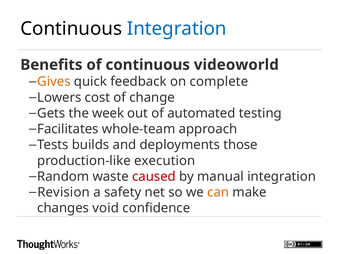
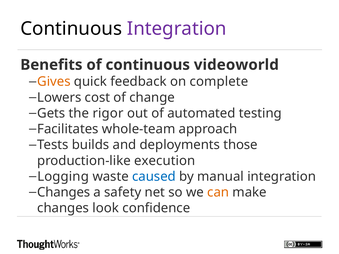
Integration at (177, 29) colour: blue -> purple
week: week -> rigor
Random: Random -> Logging
caused colour: red -> blue
Revision at (64, 193): Revision -> Changes
void: void -> look
